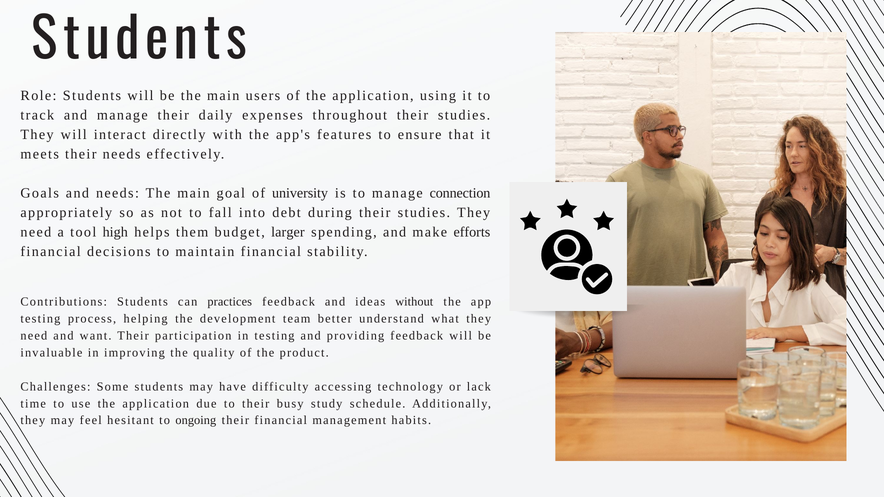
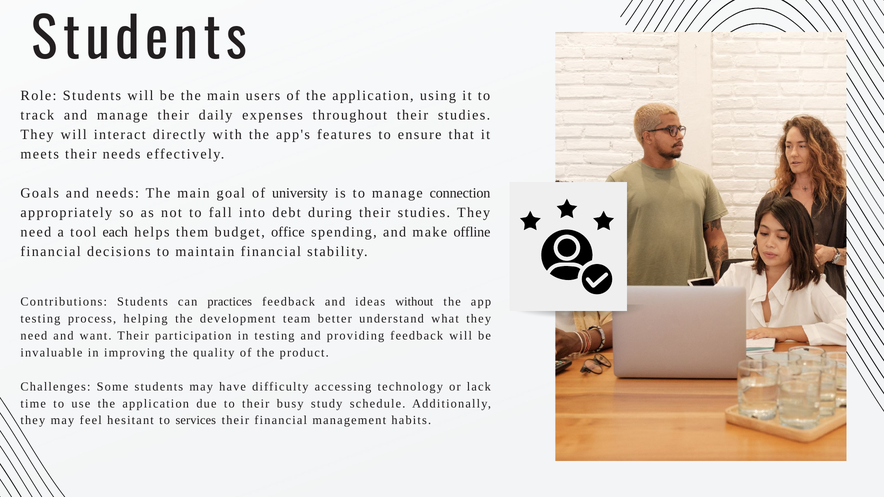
high: high -> each
larger: larger -> office
efforts: efforts -> offline
ongoing: ongoing -> services
